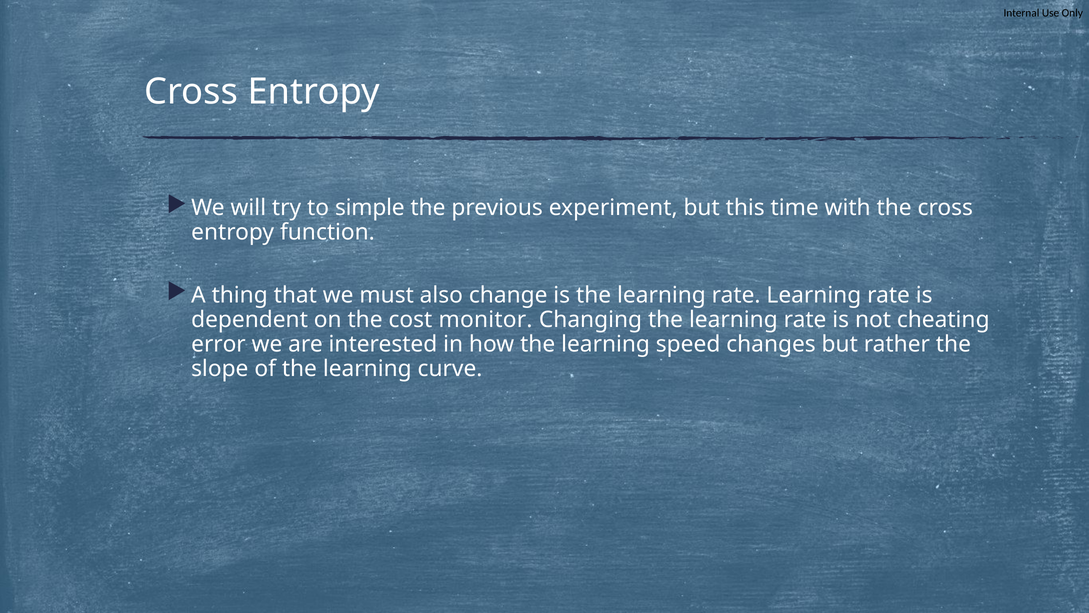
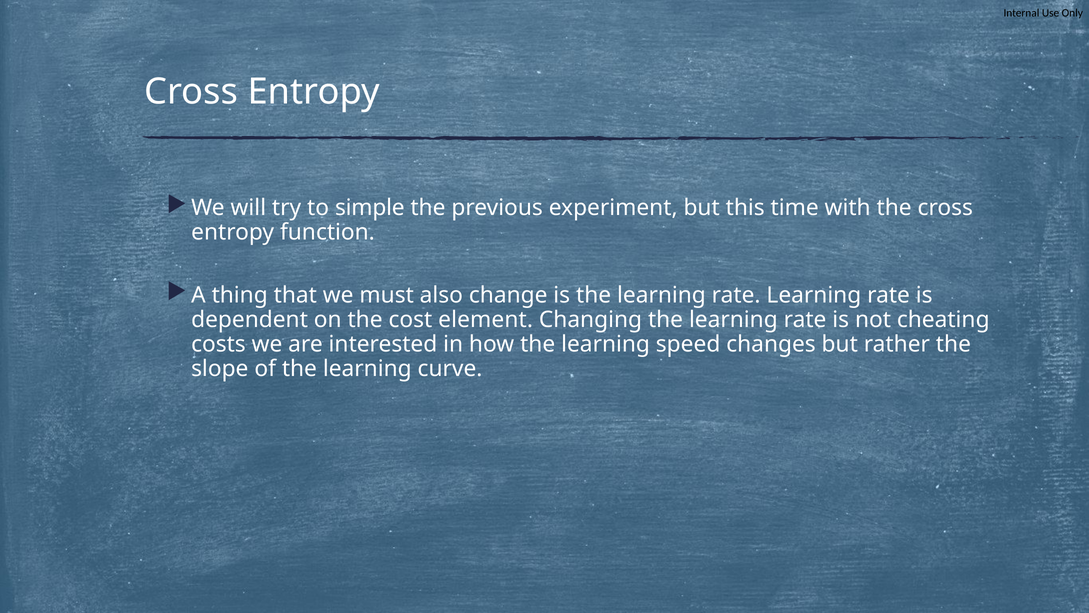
monitor: monitor -> element
error: error -> costs
